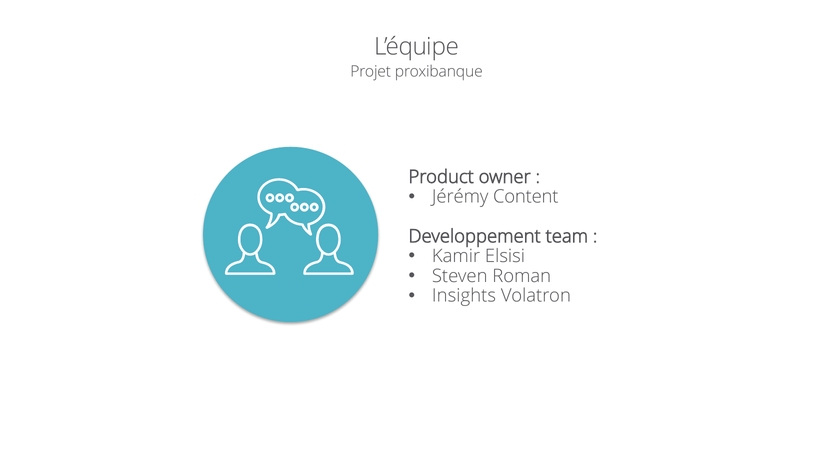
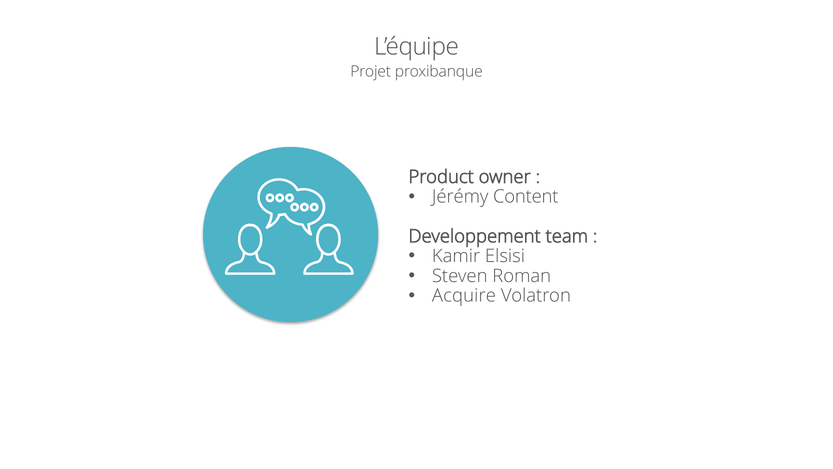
Insights: Insights -> Acquire
